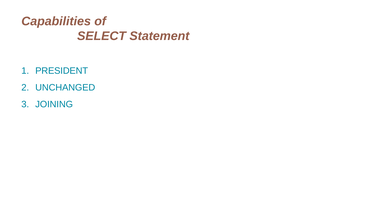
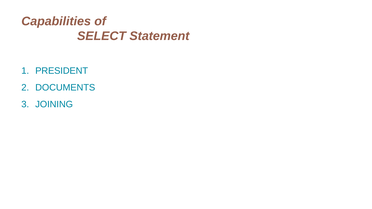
UNCHANGED: UNCHANGED -> DOCUMENTS
